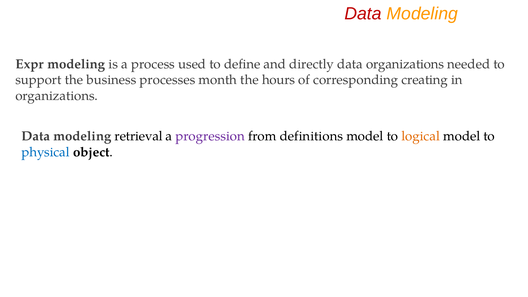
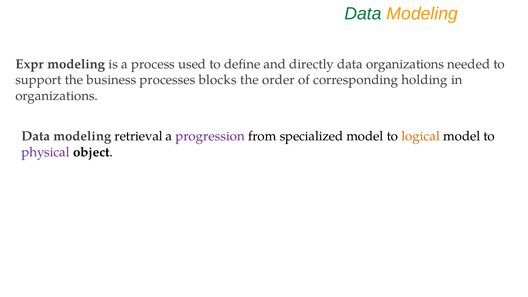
Data at (363, 14) colour: red -> green
month: month -> blocks
hours: hours -> order
creating: creating -> holding
definitions: definitions -> specialized
physical colour: blue -> purple
